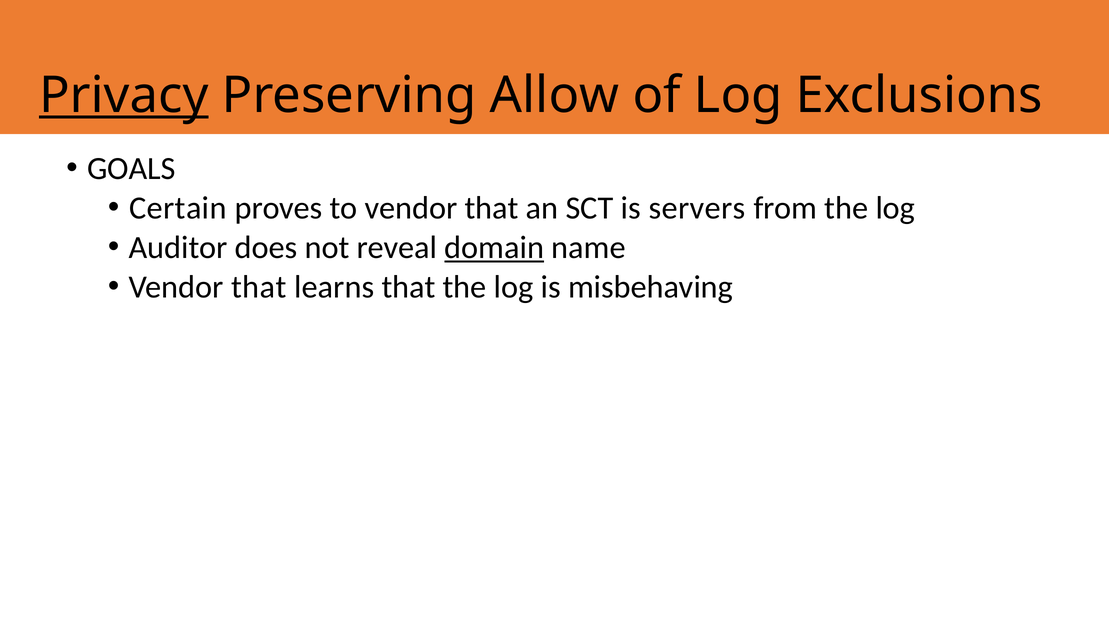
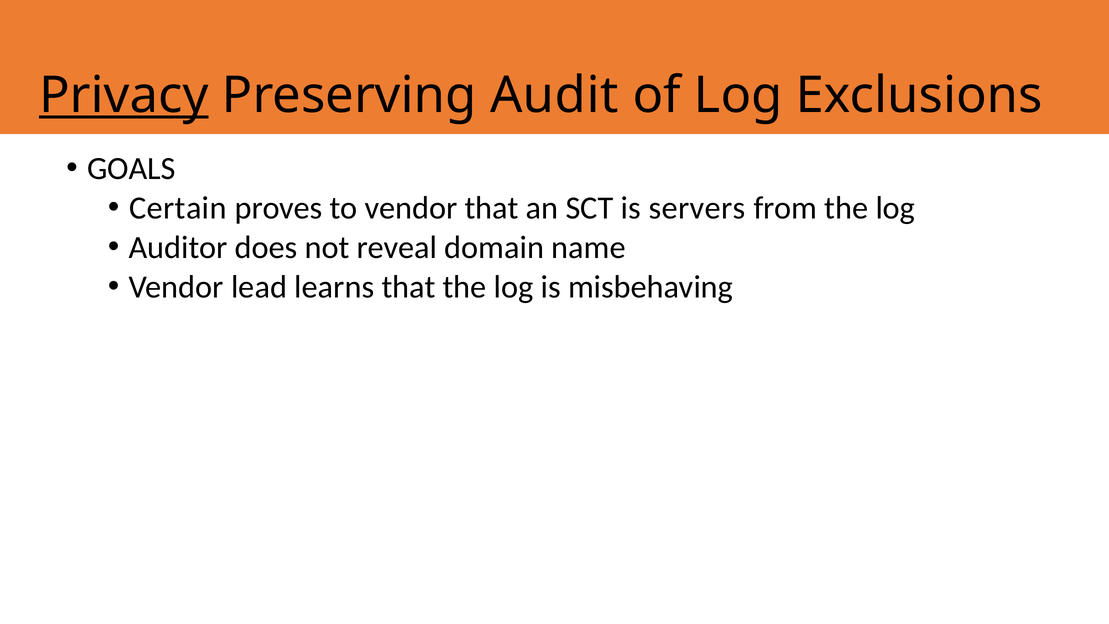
Allow: Allow -> Audit
domain underline: present -> none
that at (259, 287): that -> lead
